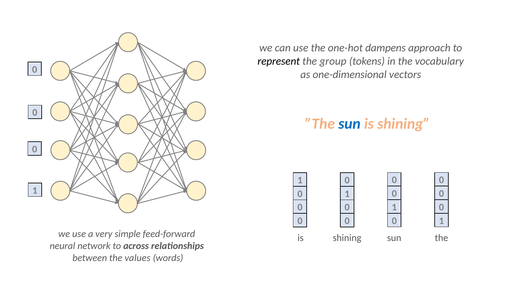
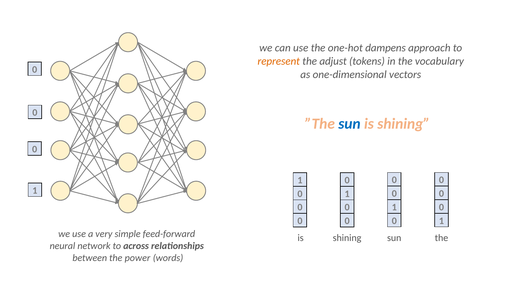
represent colour: black -> orange
group: group -> adjust
values: values -> power
